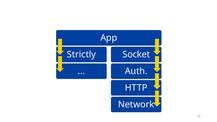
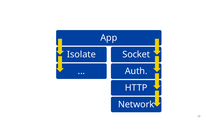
Strictly: Strictly -> Isolate
